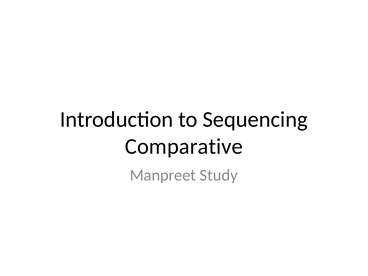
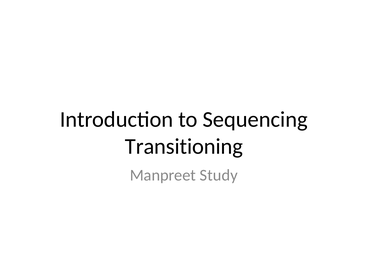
Comparative: Comparative -> Transitioning
